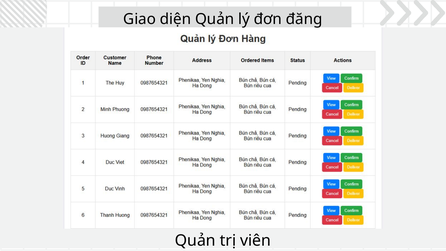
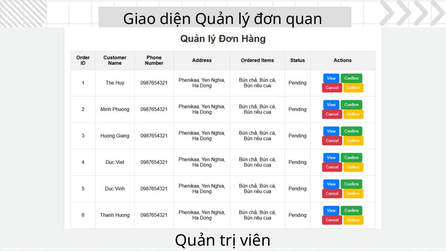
đăng: đăng -> quan
